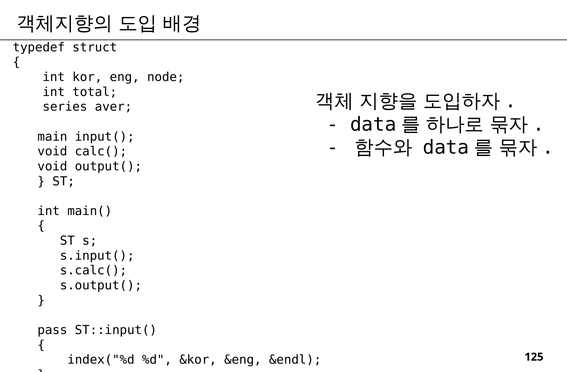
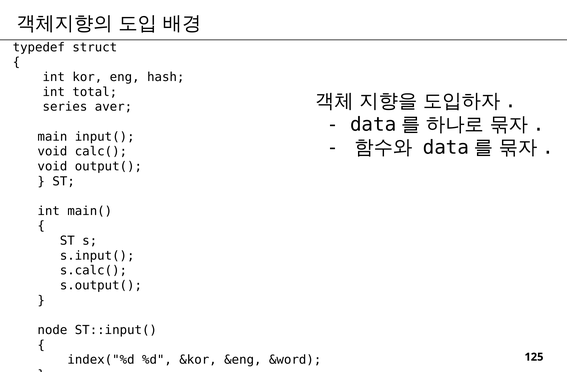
node: node -> hash
pass: pass -> node
&endl: &endl -> &word
